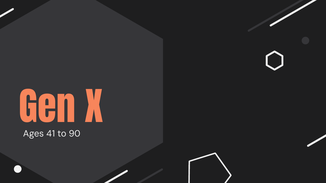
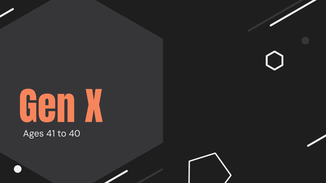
90: 90 -> 40
